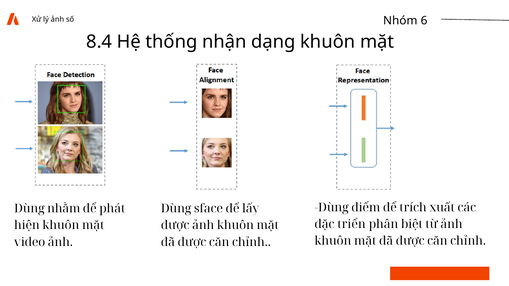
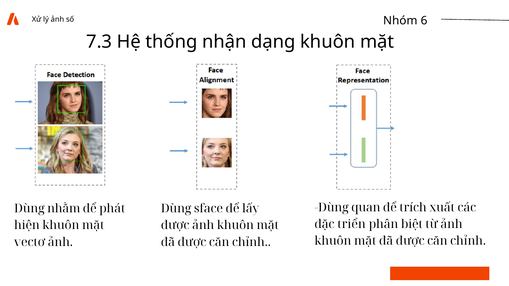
8.4: 8.4 -> 7.3
điểm: điểm -> quan
video: video -> vectơ
